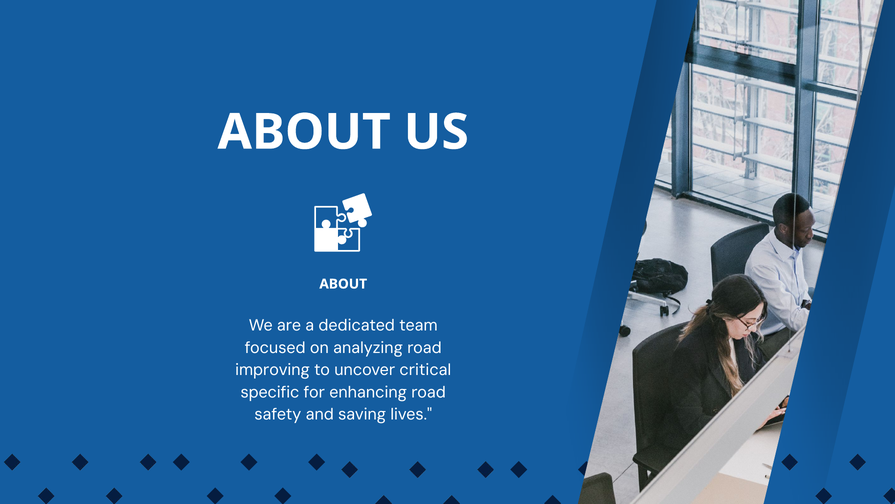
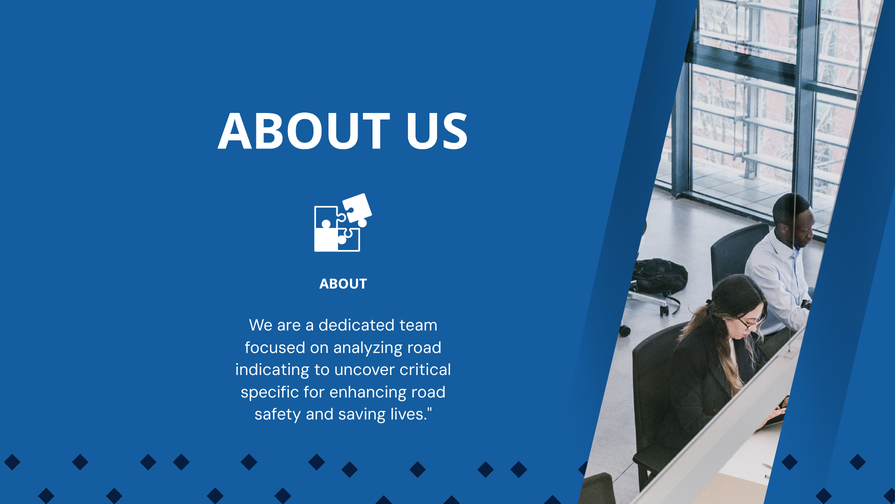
improving: improving -> indicating
